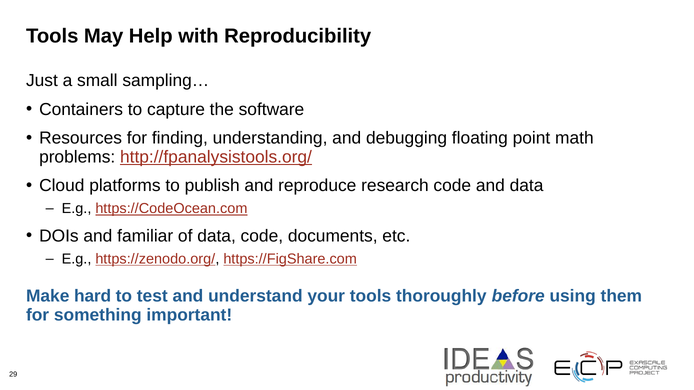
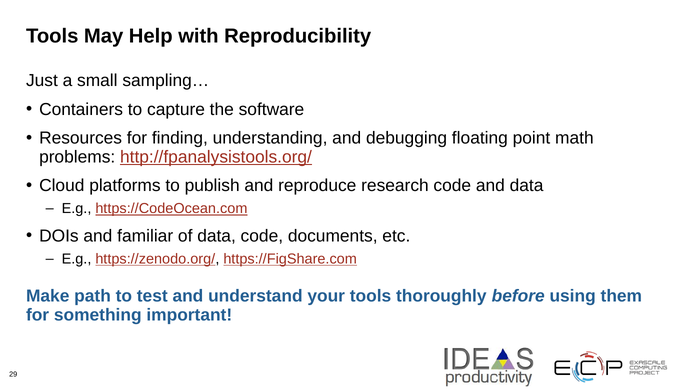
hard: hard -> path
